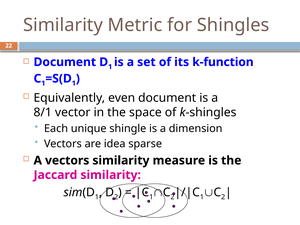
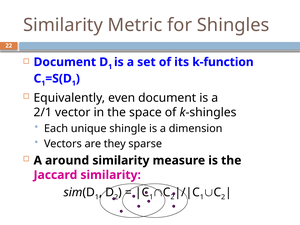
8/1: 8/1 -> 2/1
idea: idea -> they
A vectors: vectors -> around
